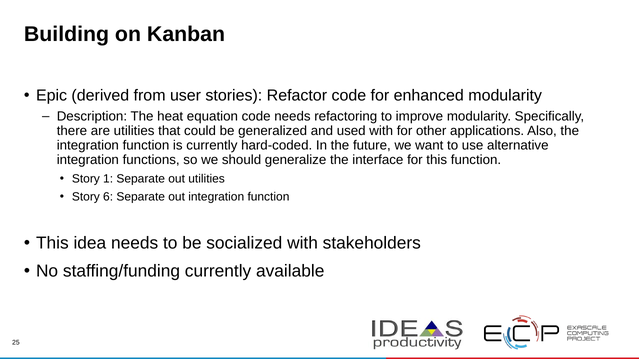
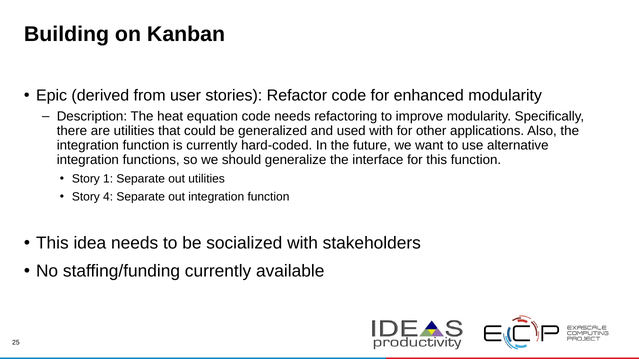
6: 6 -> 4
